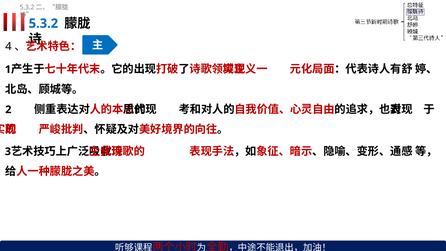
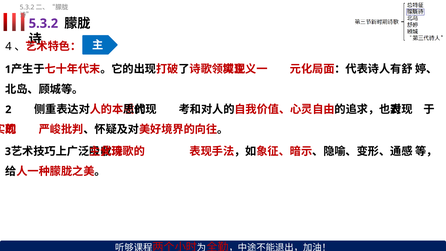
5.3.2 colour: blue -> purple
